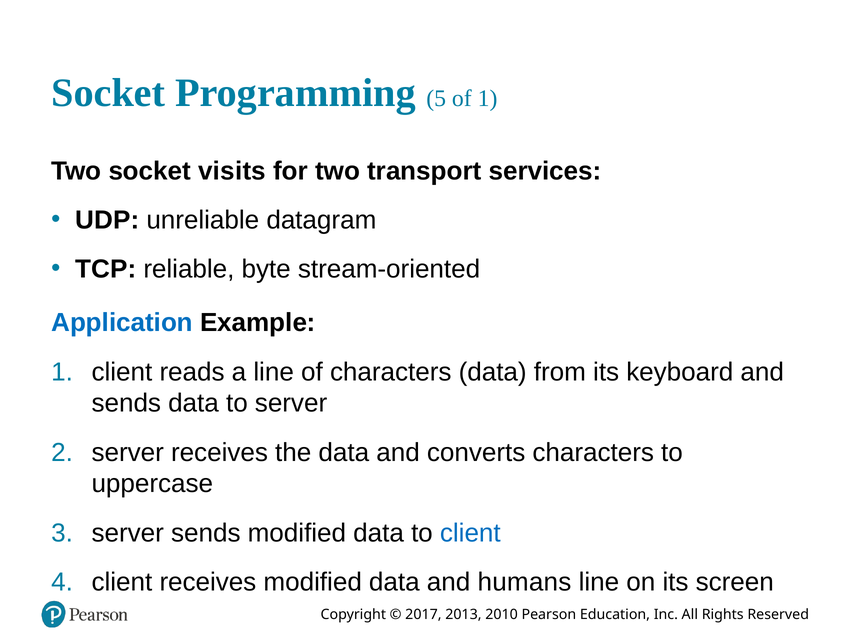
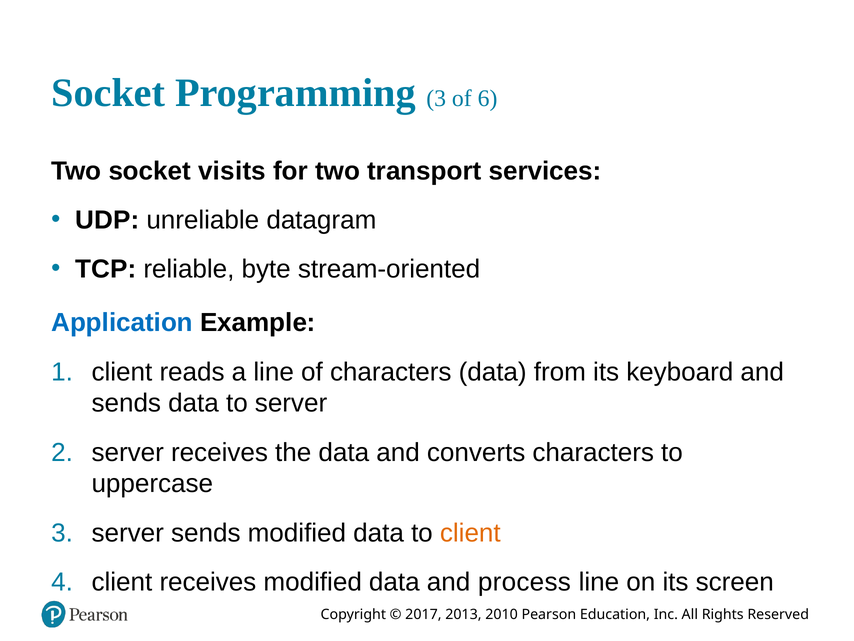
Programming 5: 5 -> 3
of 1: 1 -> 6
client at (470, 533) colour: blue -> orange
humans: humans -> process
